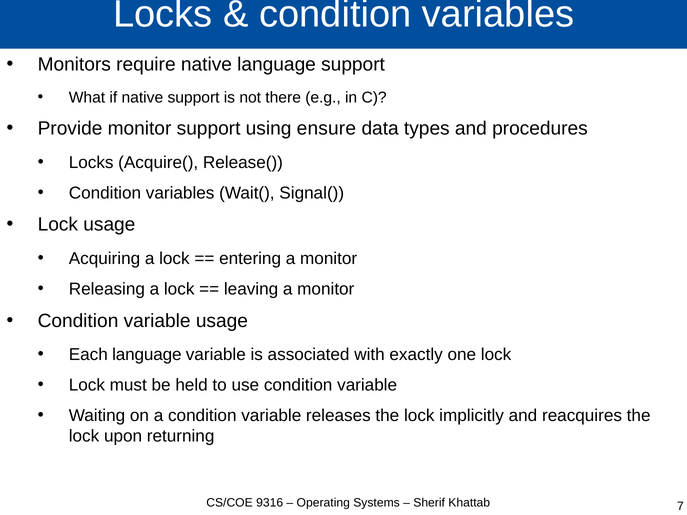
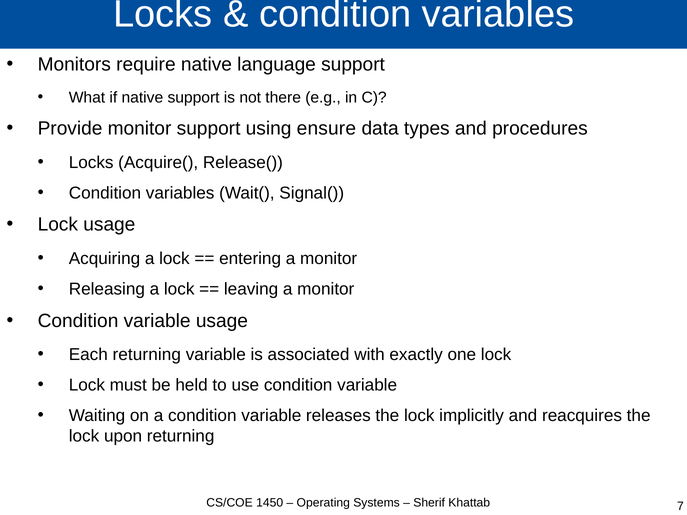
Each language: language -> returning
9316: 9316 -> 1450
